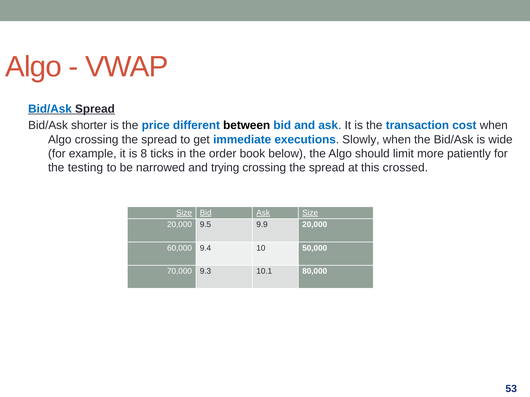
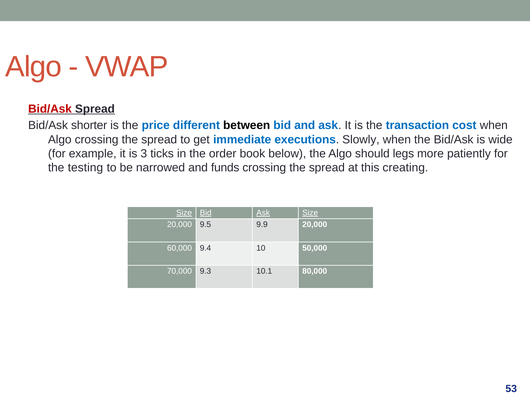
Bid/Ask at (50, 109) colour: blue -> red
8: 8 -> 3
limit: limit -> legs
trying: trying -> funds
crossed: crossed -> creating
